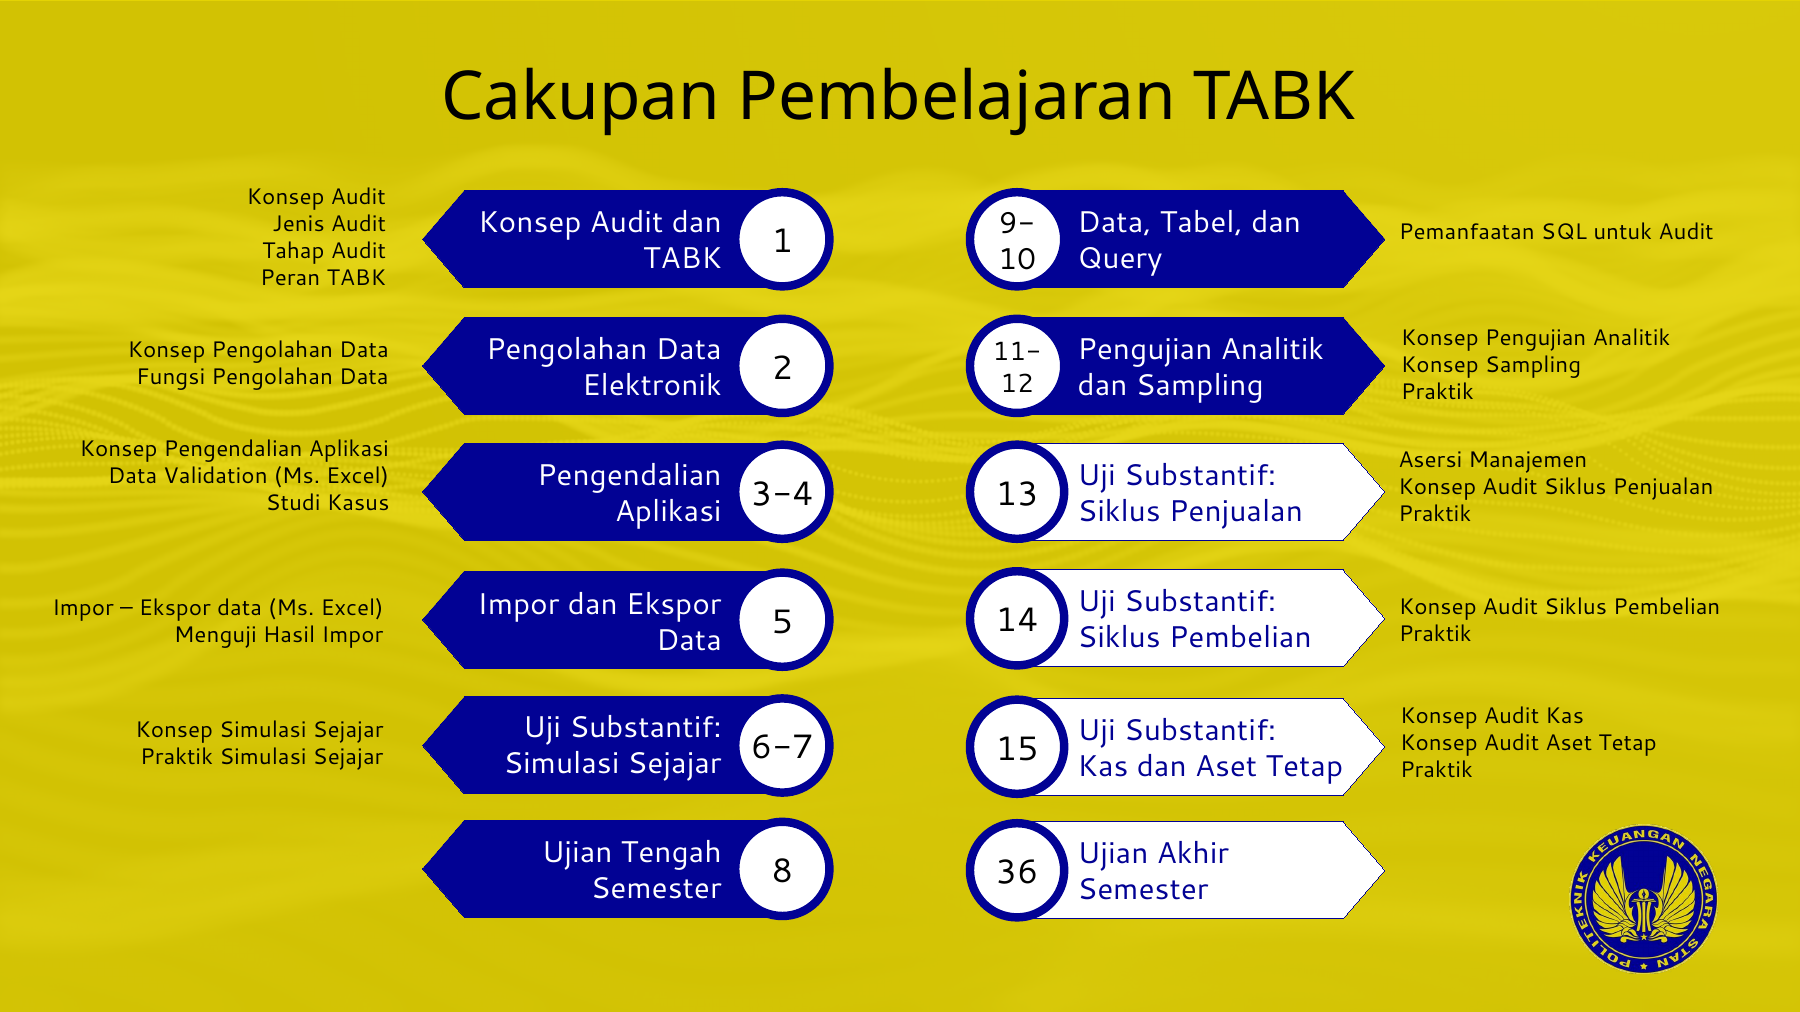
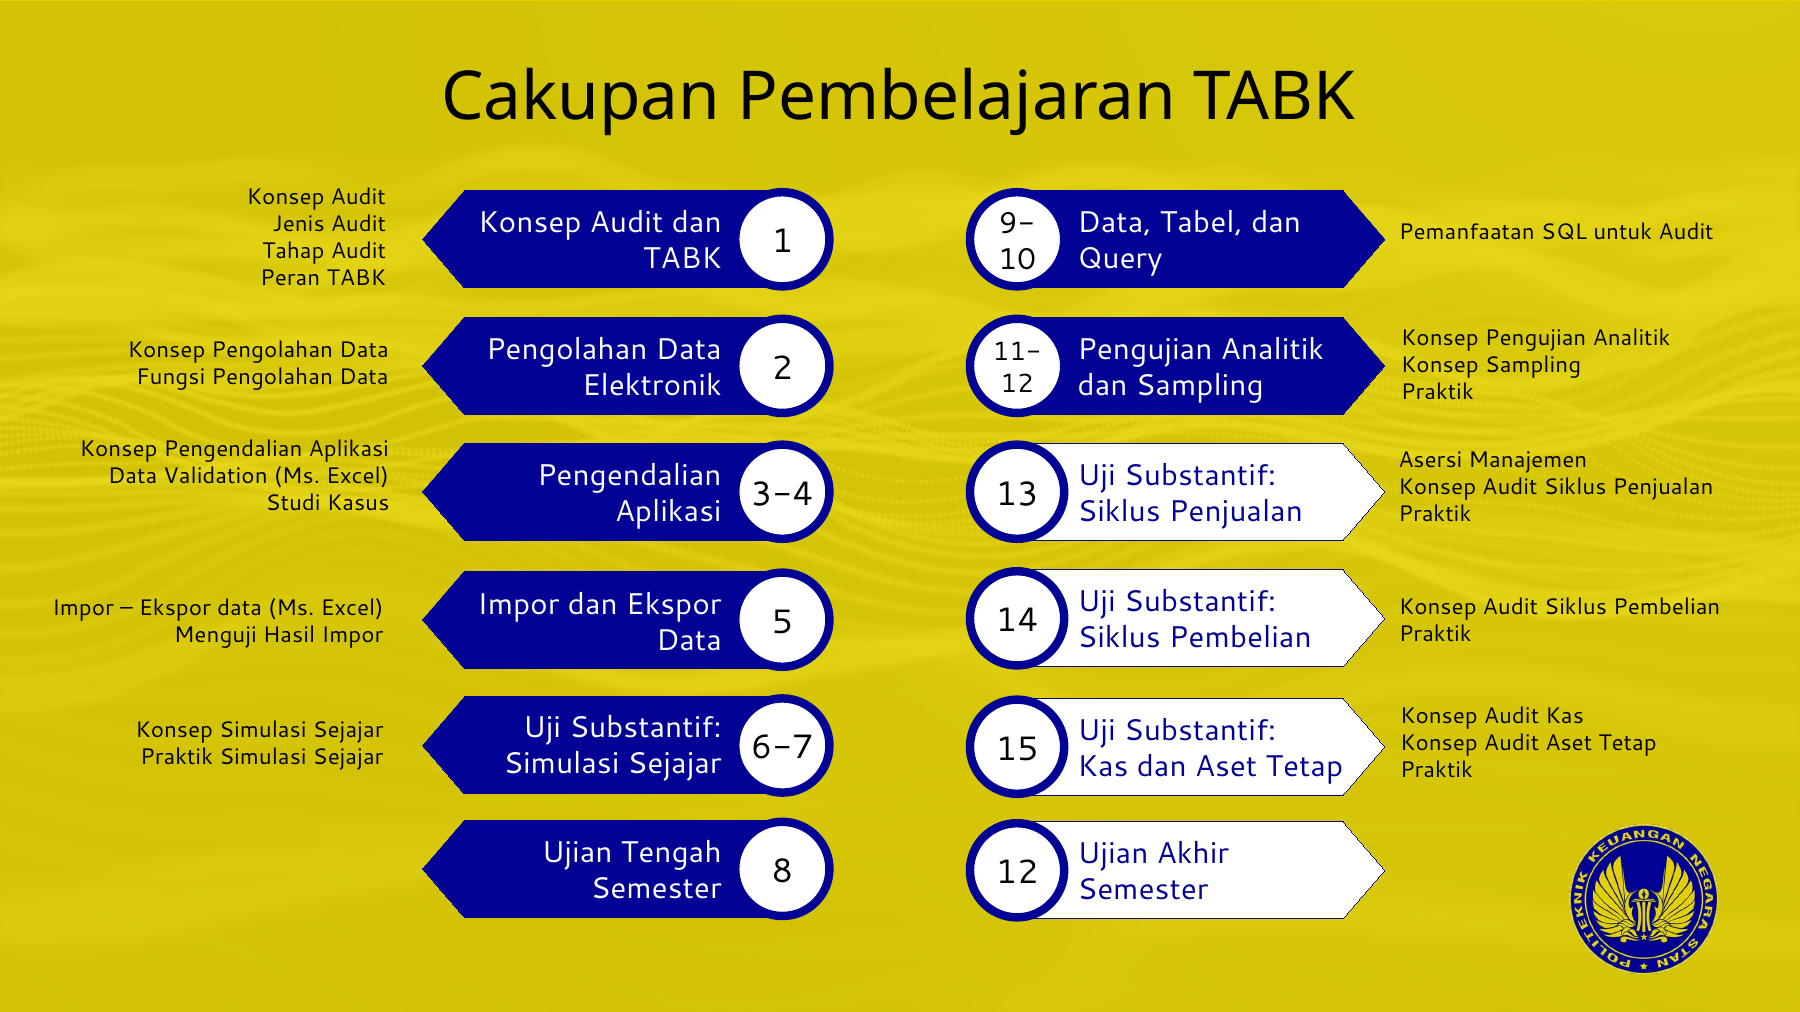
Semester 36: 36 -> 12
